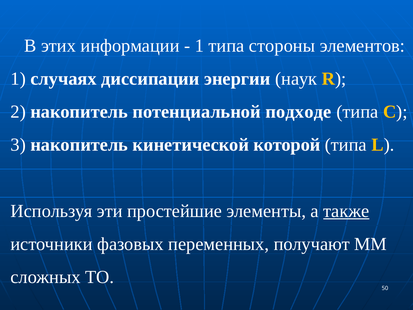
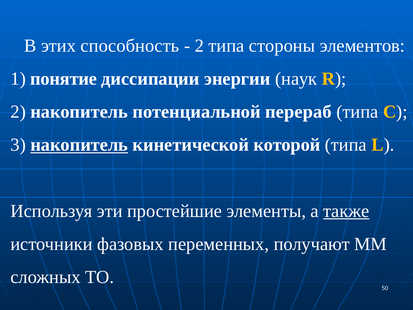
информации: информации -> способность
1 at (199, 46): 1 -> 2
случаях: случаях -> понятие
подходе: подходе -> перераб
накопитель at (79, 145) underline: none -> present
